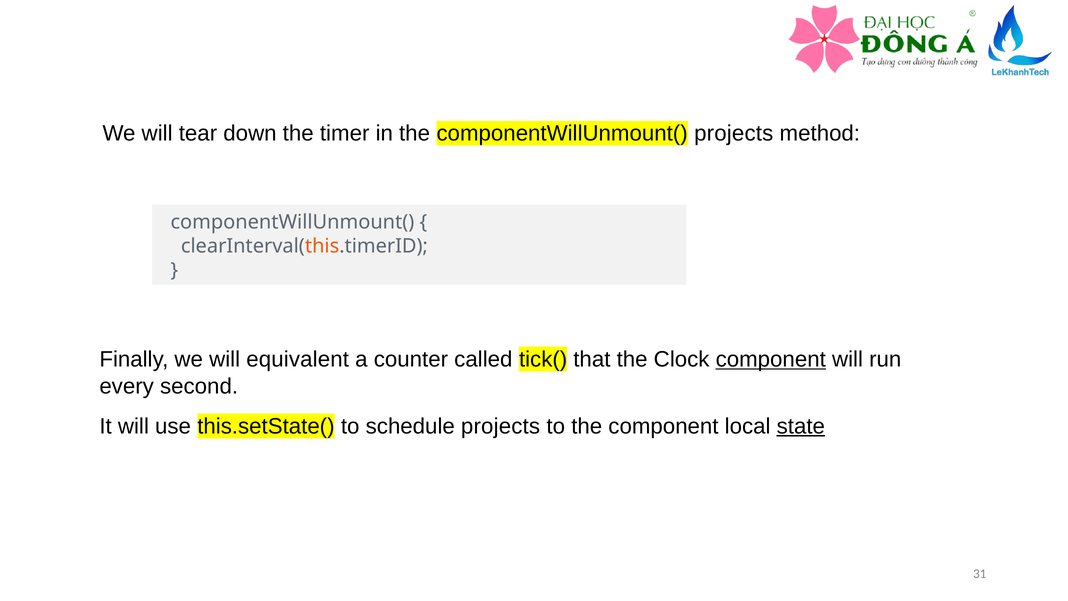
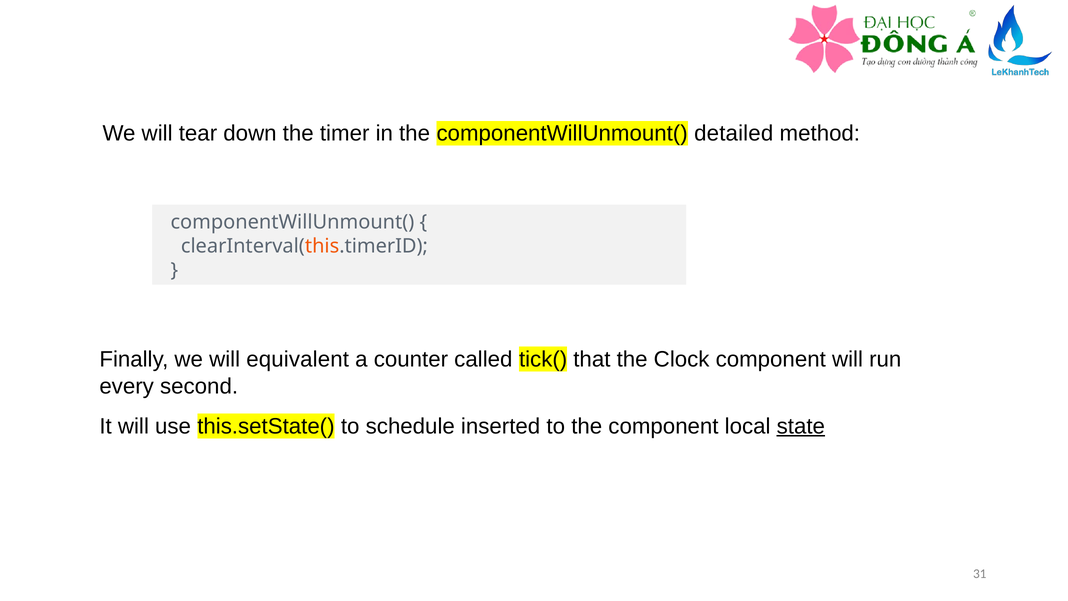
componentWillUnmount( projects: projects -> detailed
component at (771, 359) underline: present -> none
schedule projects: projects -> inserted
